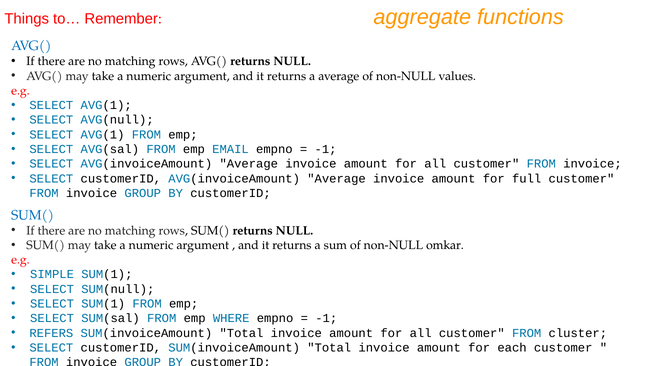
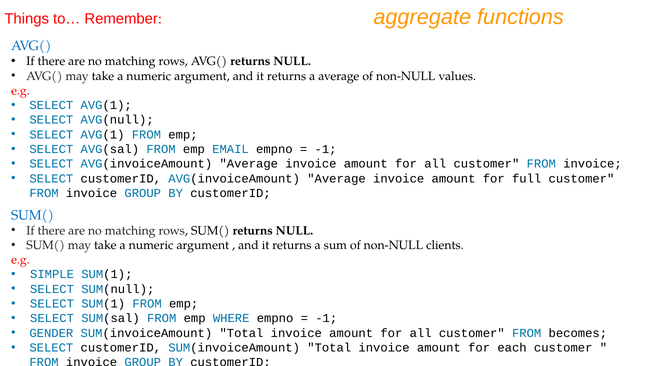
omkar: omkar -> clients
REFERS: REFERS -> GENDER
cluster: cluster -> becomes
